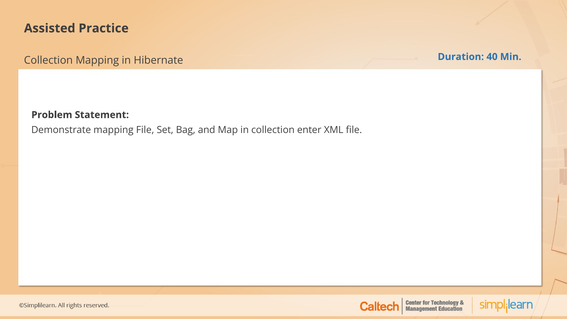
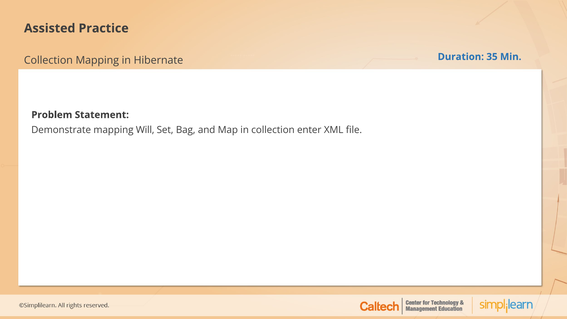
40: 40 -> 35
mapping File: File -> Will
